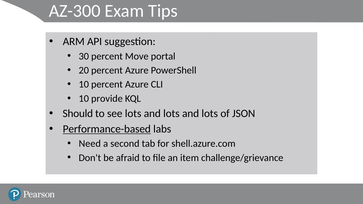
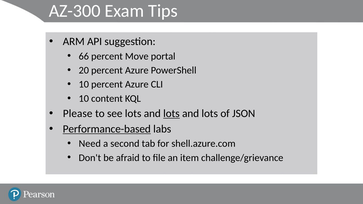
30: 30 -> 66
provide: provide -> content
Should: Should -> Please
lots at (171, 114) underline: none -> present
